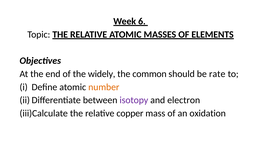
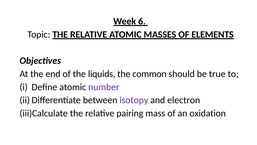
widely: widely -> liquids
rate: rate -> true
number colour: orange -> purple
copper: copper -> pairing
